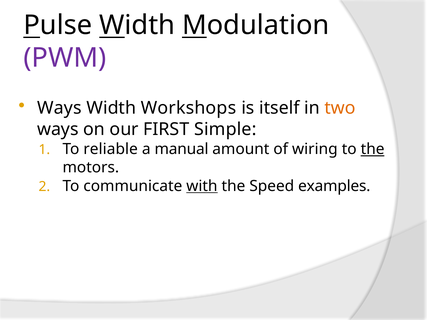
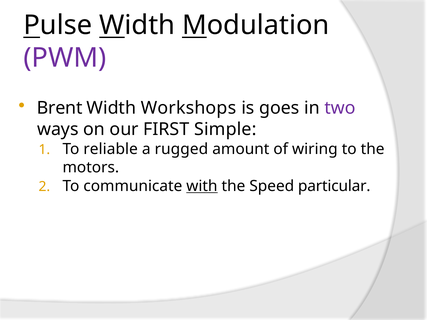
Ways at (59, 108): Ways -> Brent
itself: itself -> goes
two colour: orange -> purple
manual: manual -> rugged
the at (373, 149) underline: present -> none
examples: examples -> particular
